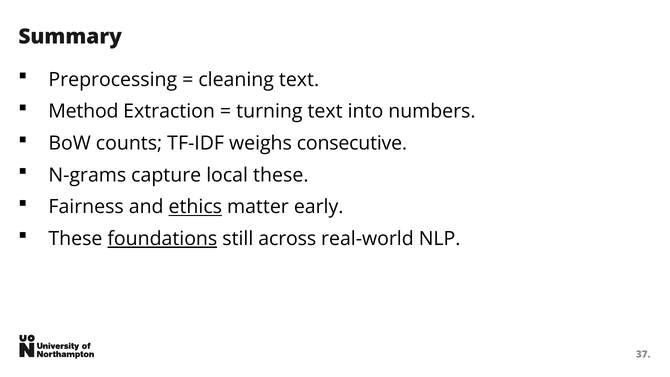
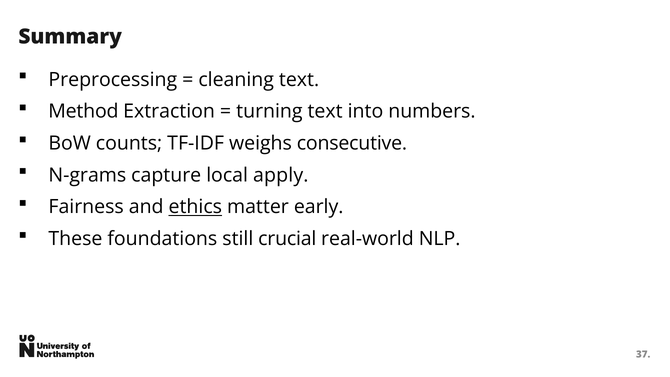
local these: these -> apply
foundations underline: present -> none
across: across -> crucial
